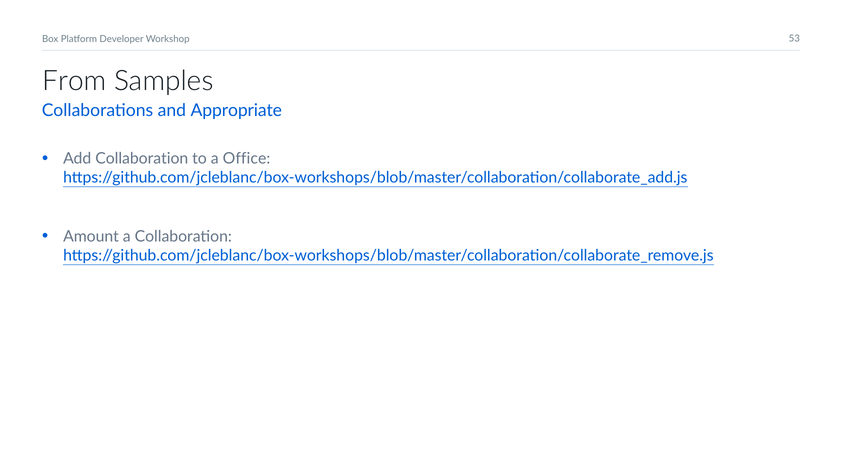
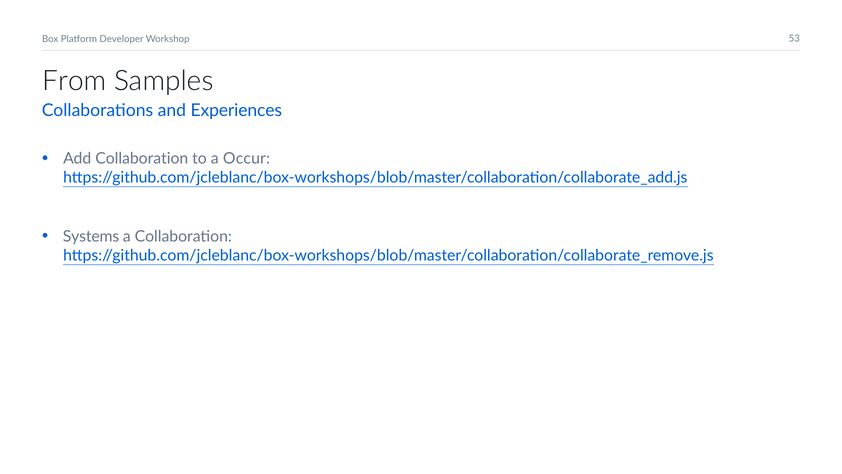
Appropriate: Appropriate -> Experiences
Office: Office -> Occur
Amount: Amount -> Systems
